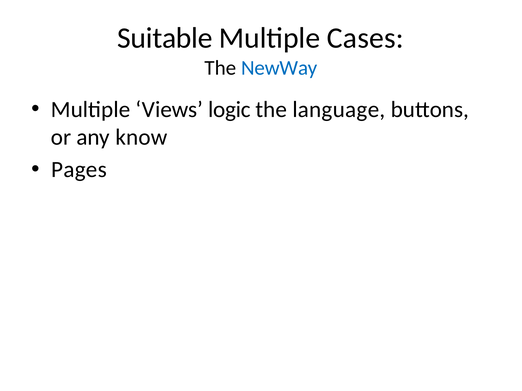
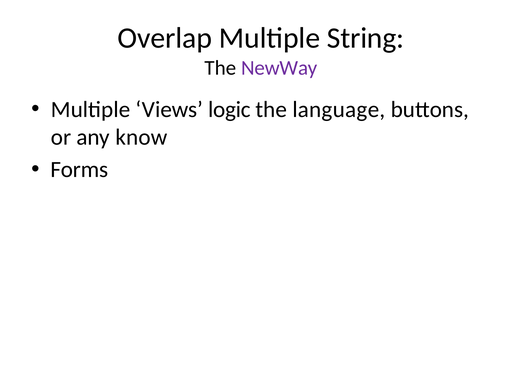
Suitable: Suitable -> Overlap
Cases: Cases -> String
NewWay colour: blue -> purple
Pages: Pages -> Forms
